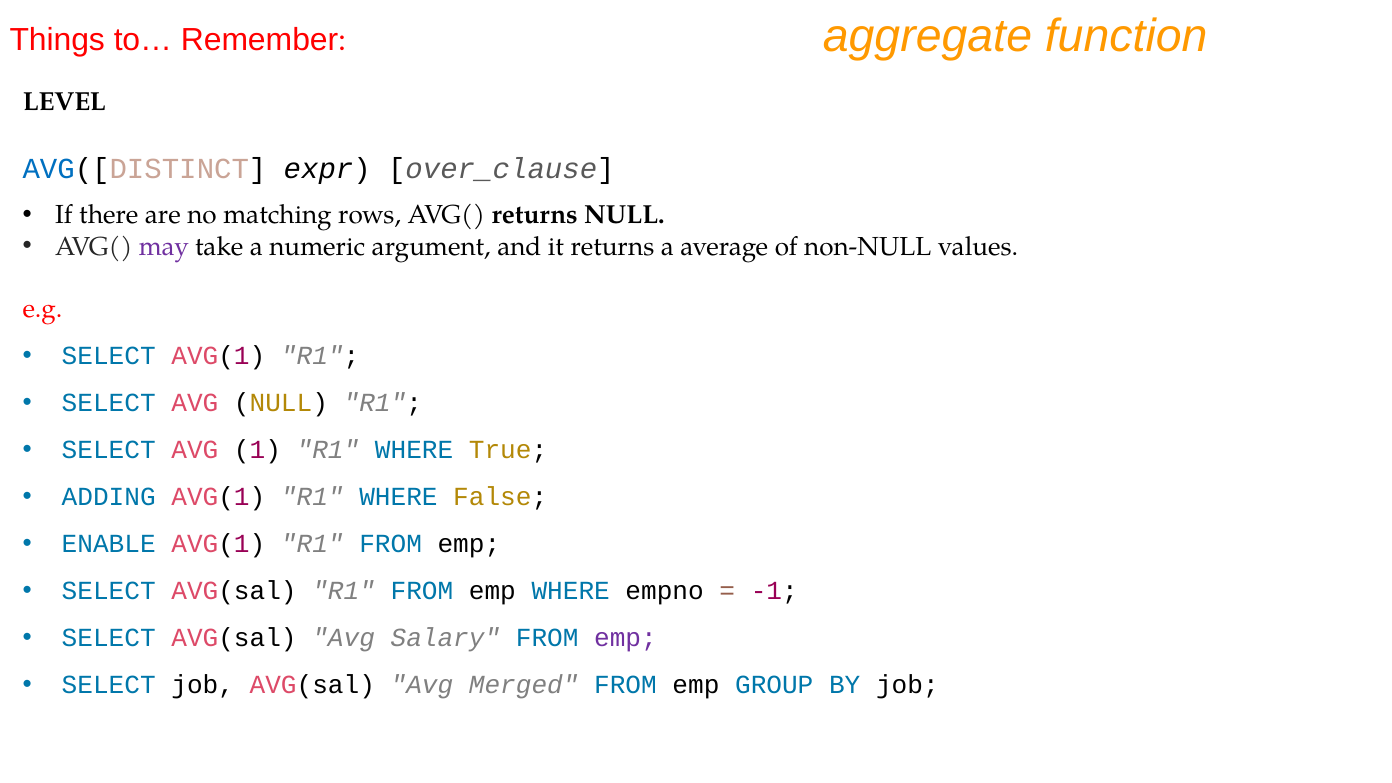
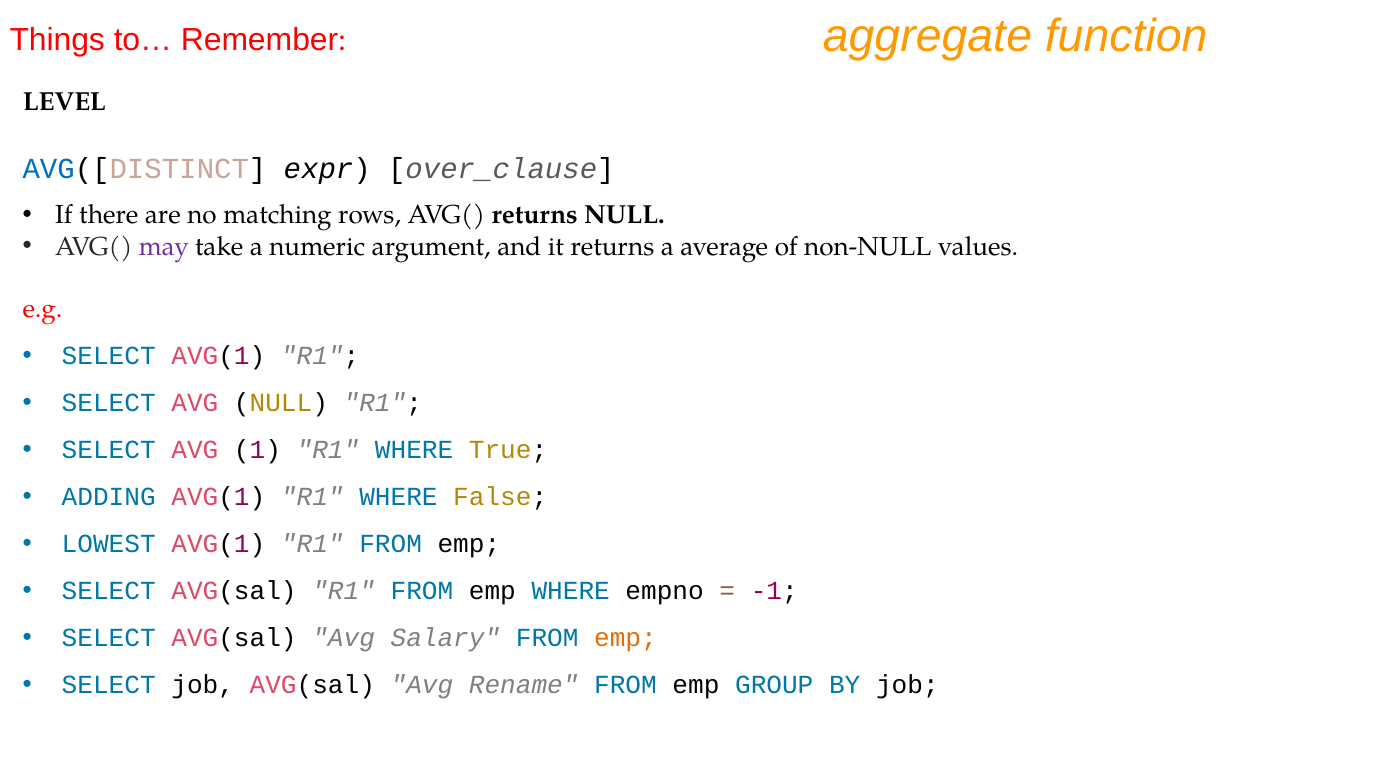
ENABLE: ENABLE -> LOWEST
emp at (625, 638) colour: purple -> orange
Merged: Merged -> Rename
